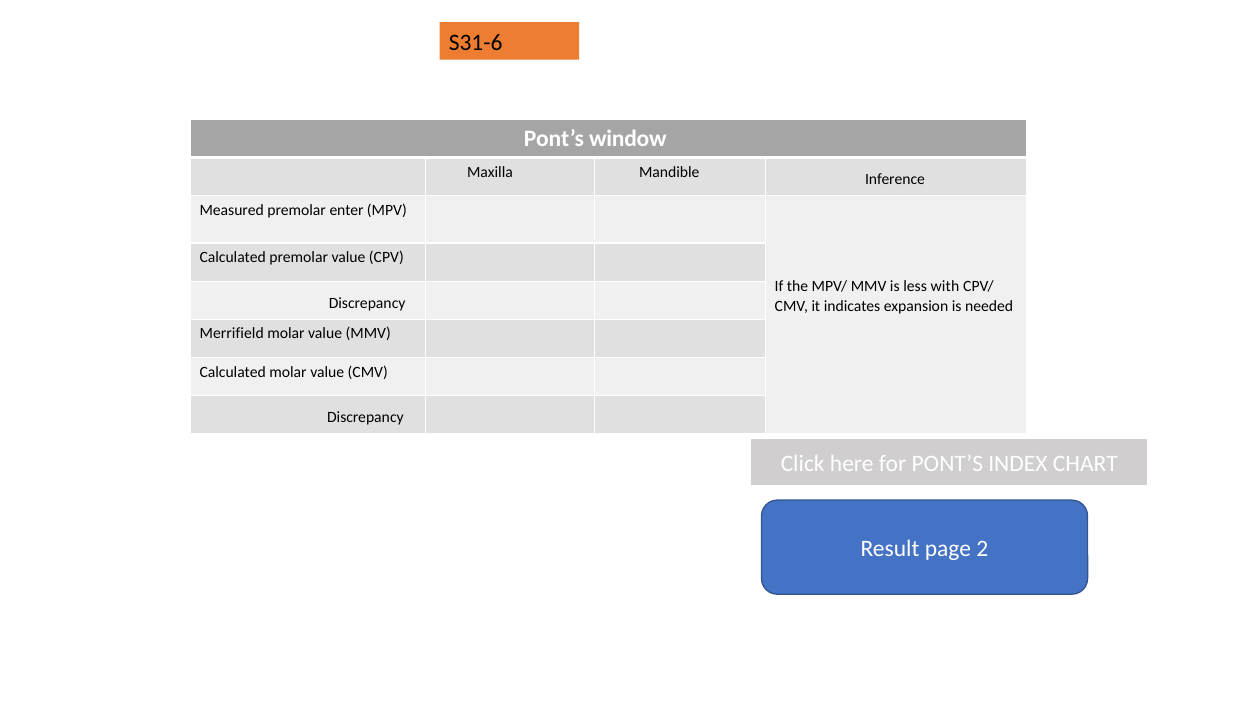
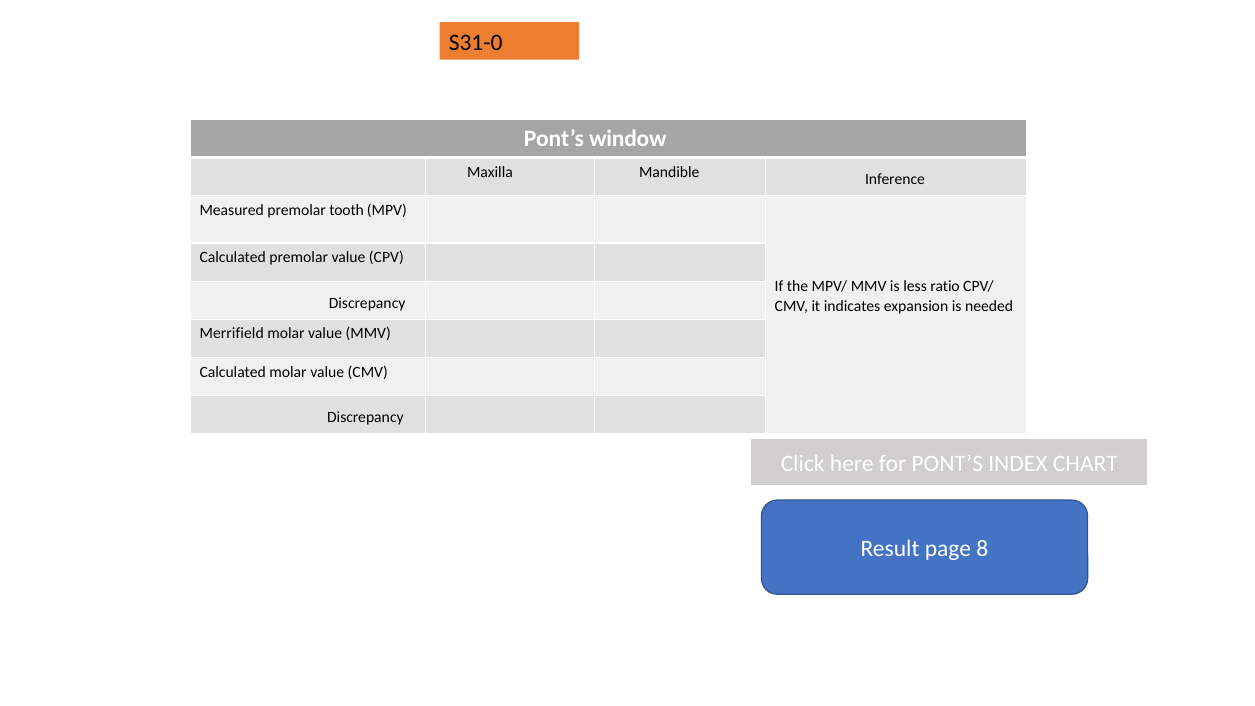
S31-6: S31-6 -> S31-0
enter: enter -> tooth
with: with -> ratio
2: 2 -> 8
